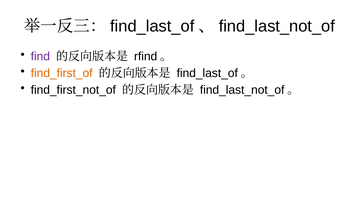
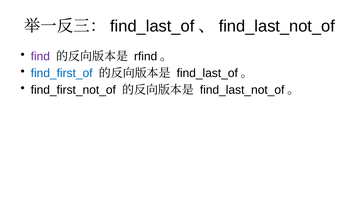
find_first_of colour: orange -> blue
